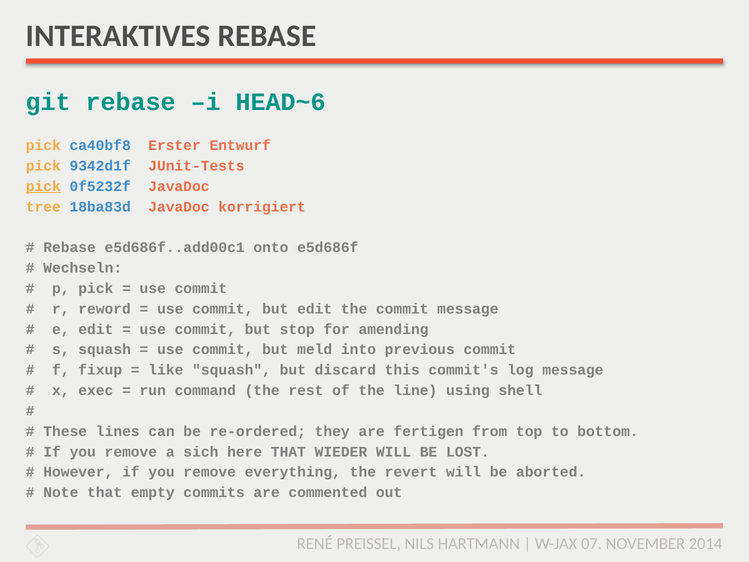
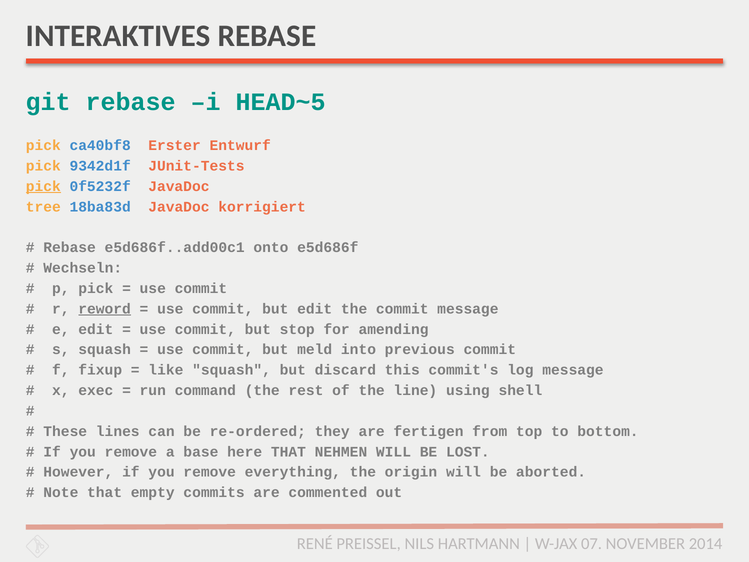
HEAD~6: HEAD~6 -> HEAD~5
reword underline: none -> present
sich: sich -> base
WIEDER: WIEDER -> NEHMEN
revert: revert -> origin
